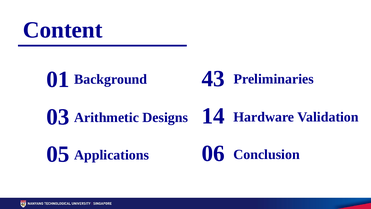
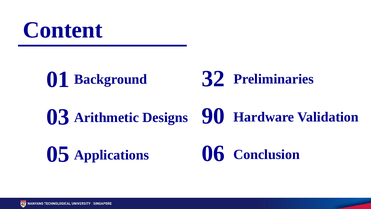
43: 43 -> 32
14: 14 -> 90
